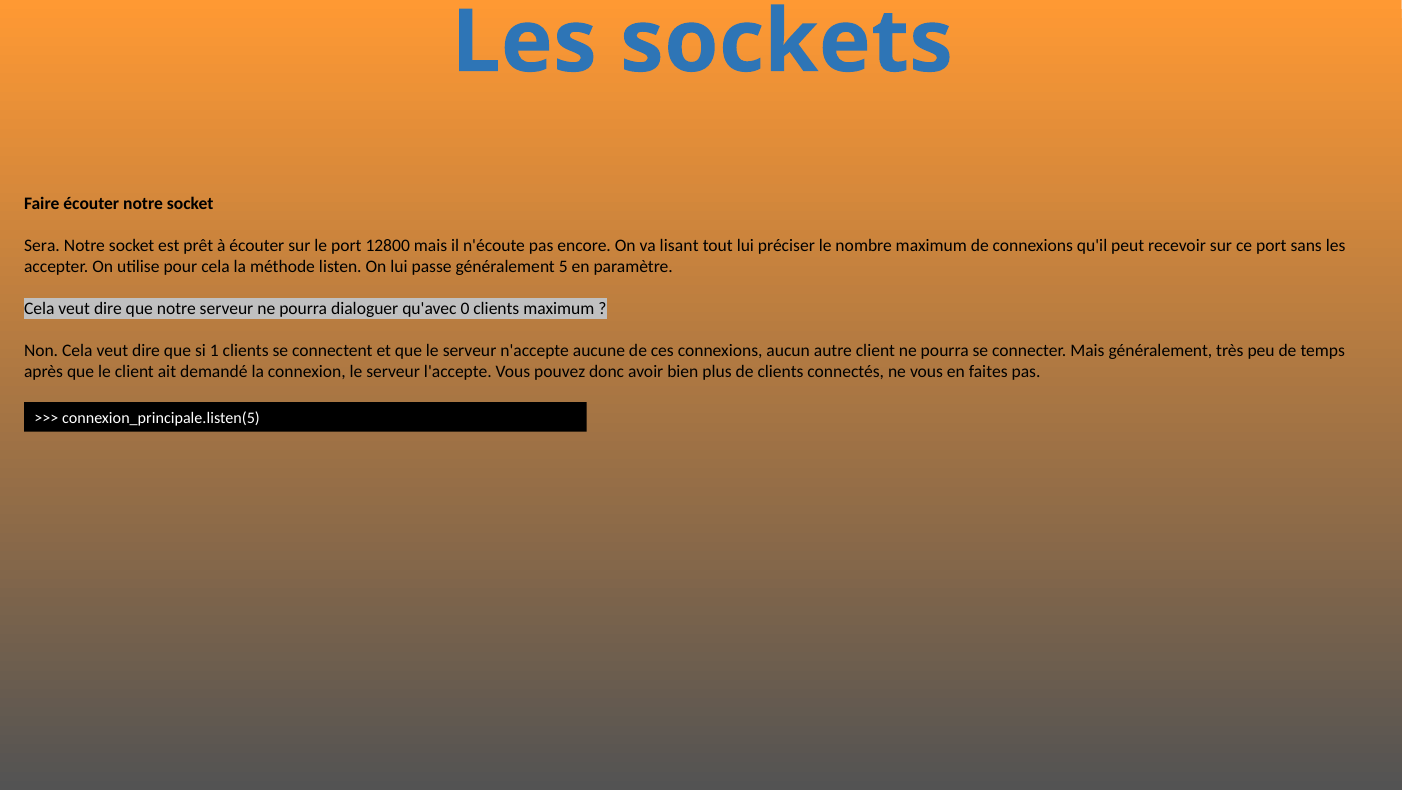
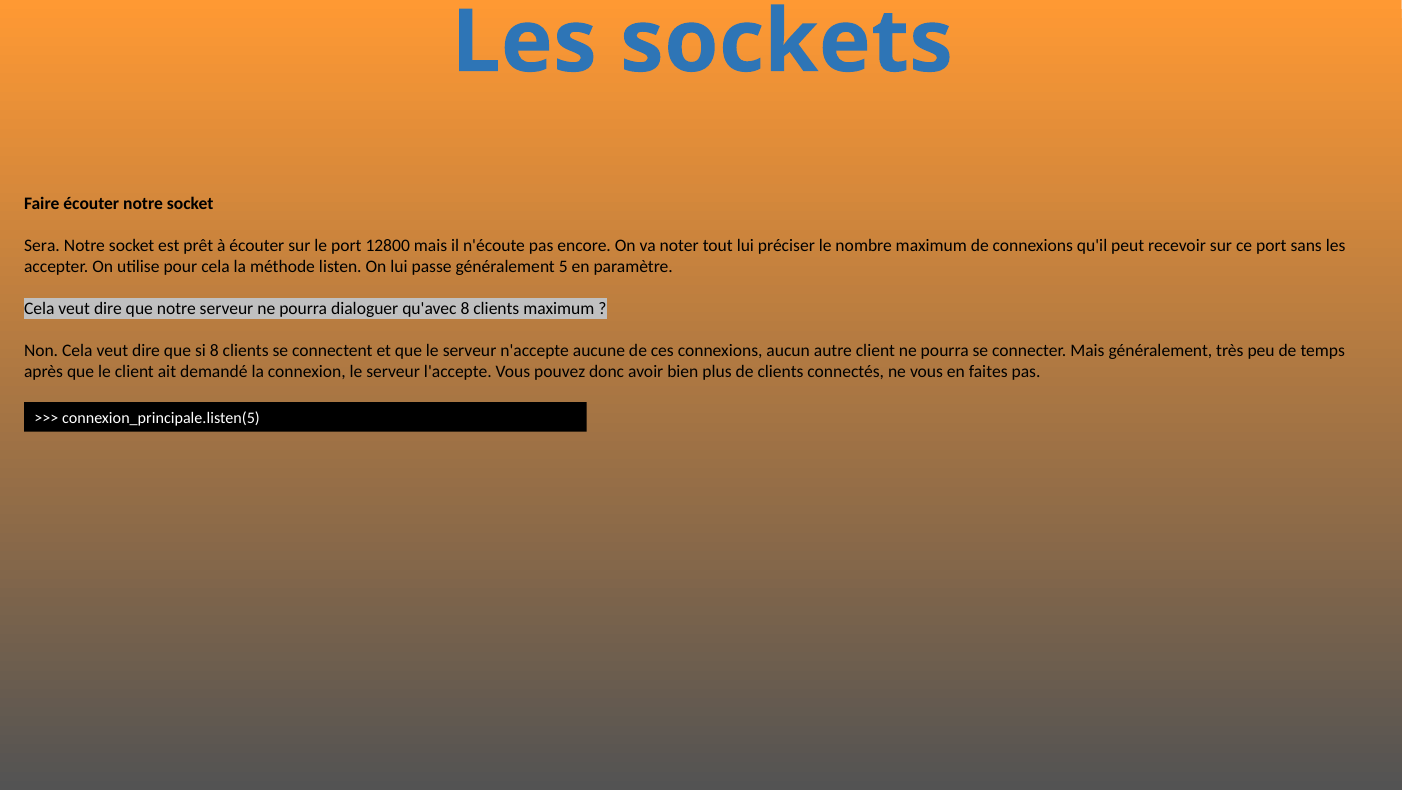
lisant: lisant -> noter
qu'avec 0: 0 -> 8
si 1: 1 -> 8
